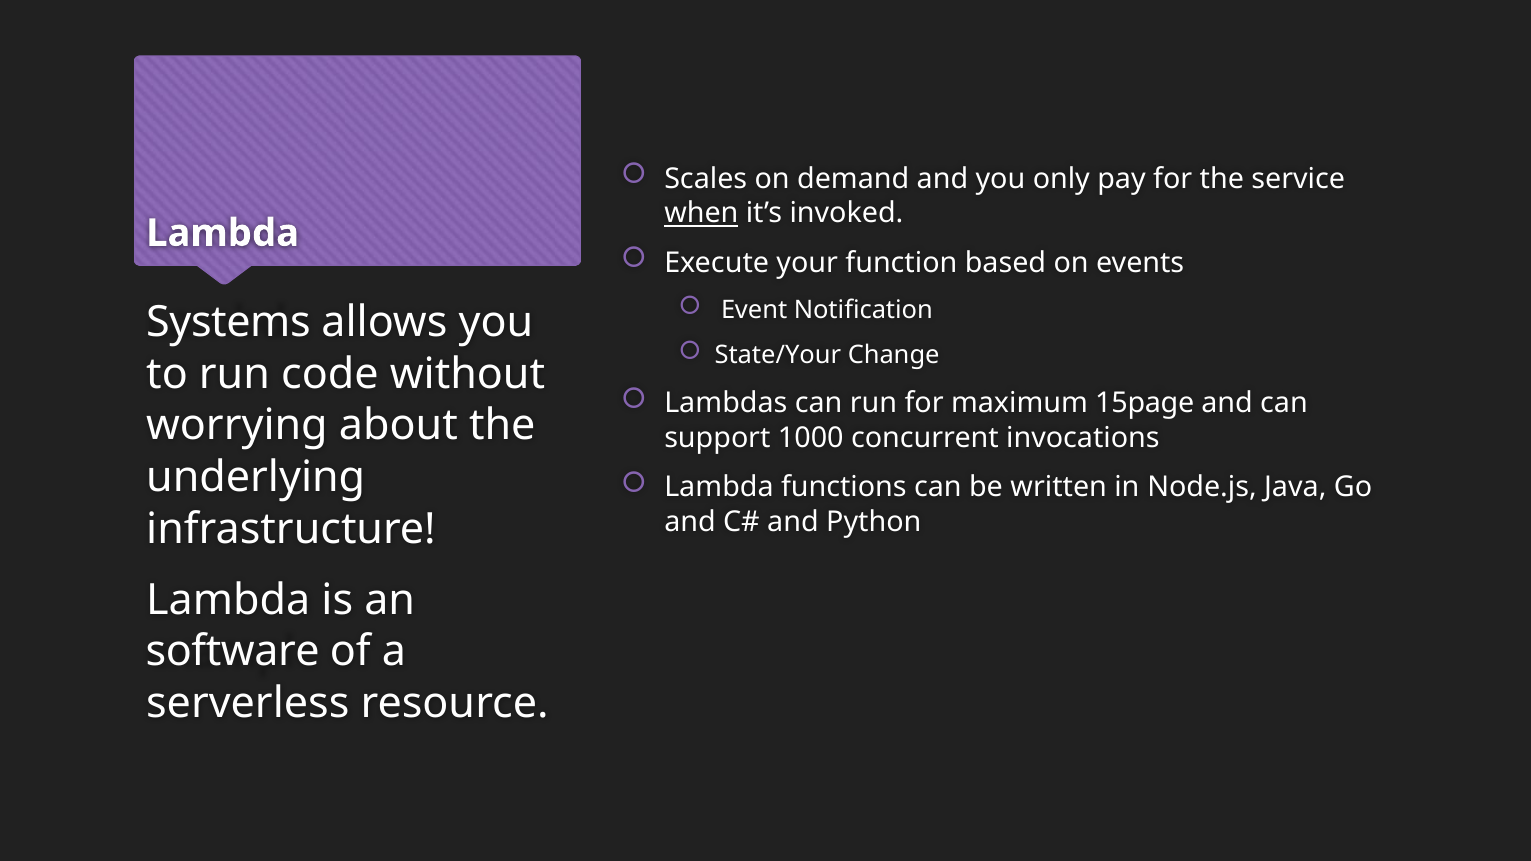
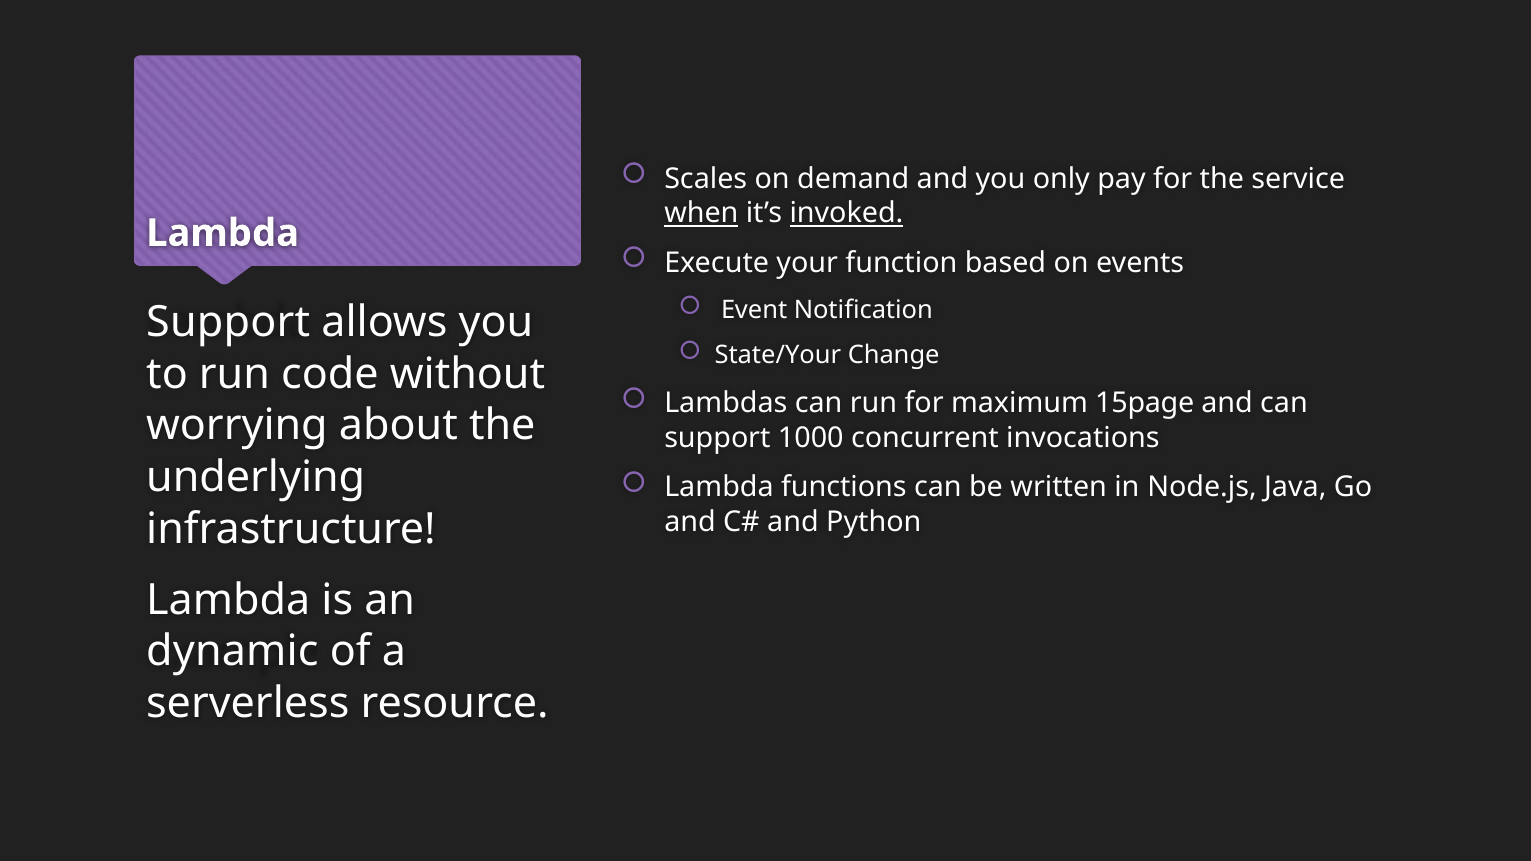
invoked underline: none -> present
Systems at (228, 322): Systems -> Support
software: software -> dynamic
